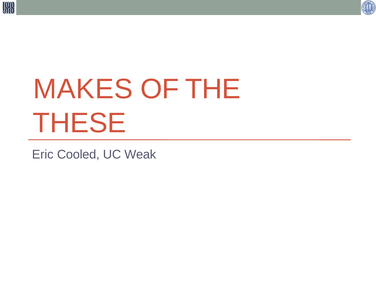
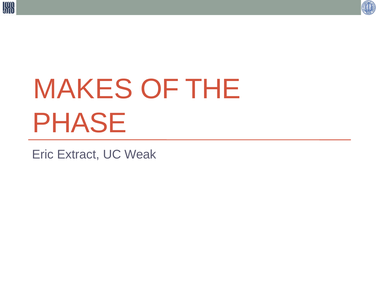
THESE: THESE -> PHASE
Cooled: Cooled -> Extract
